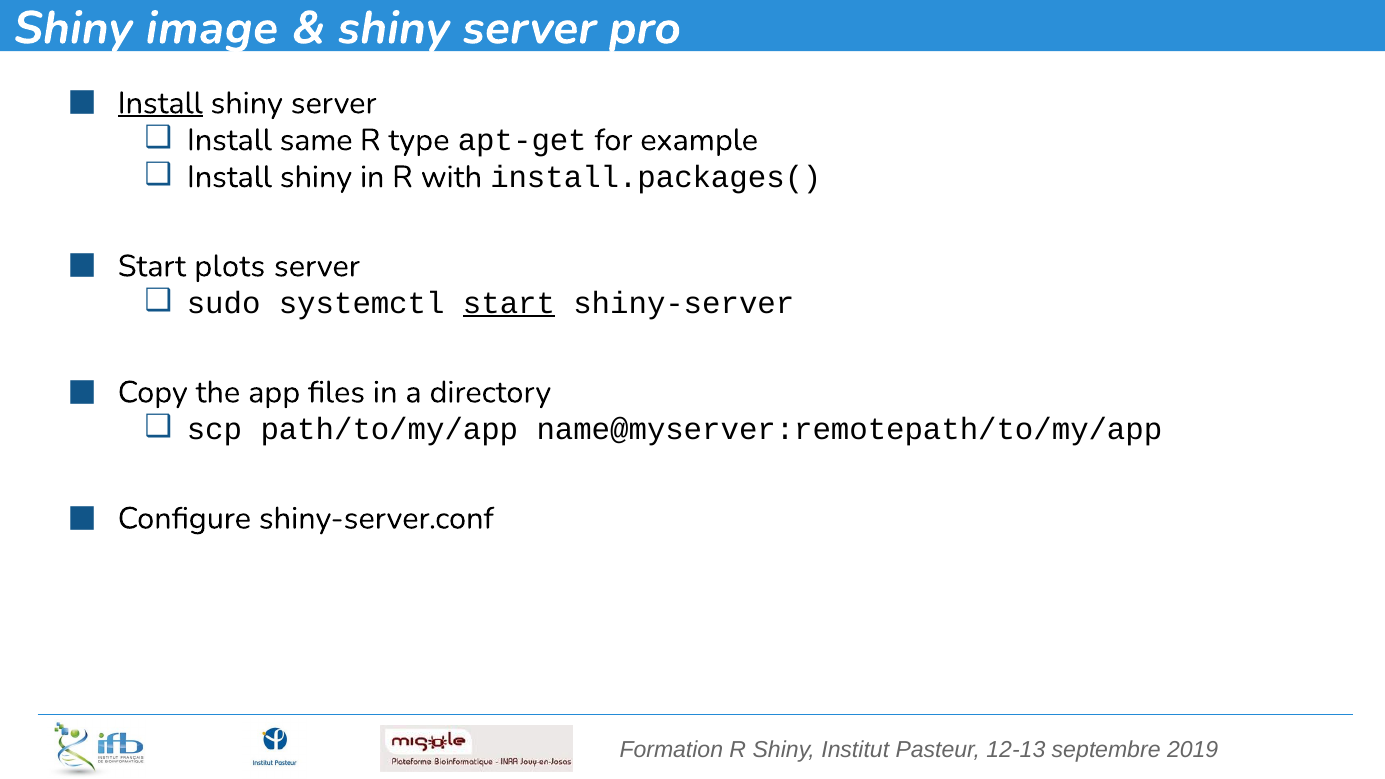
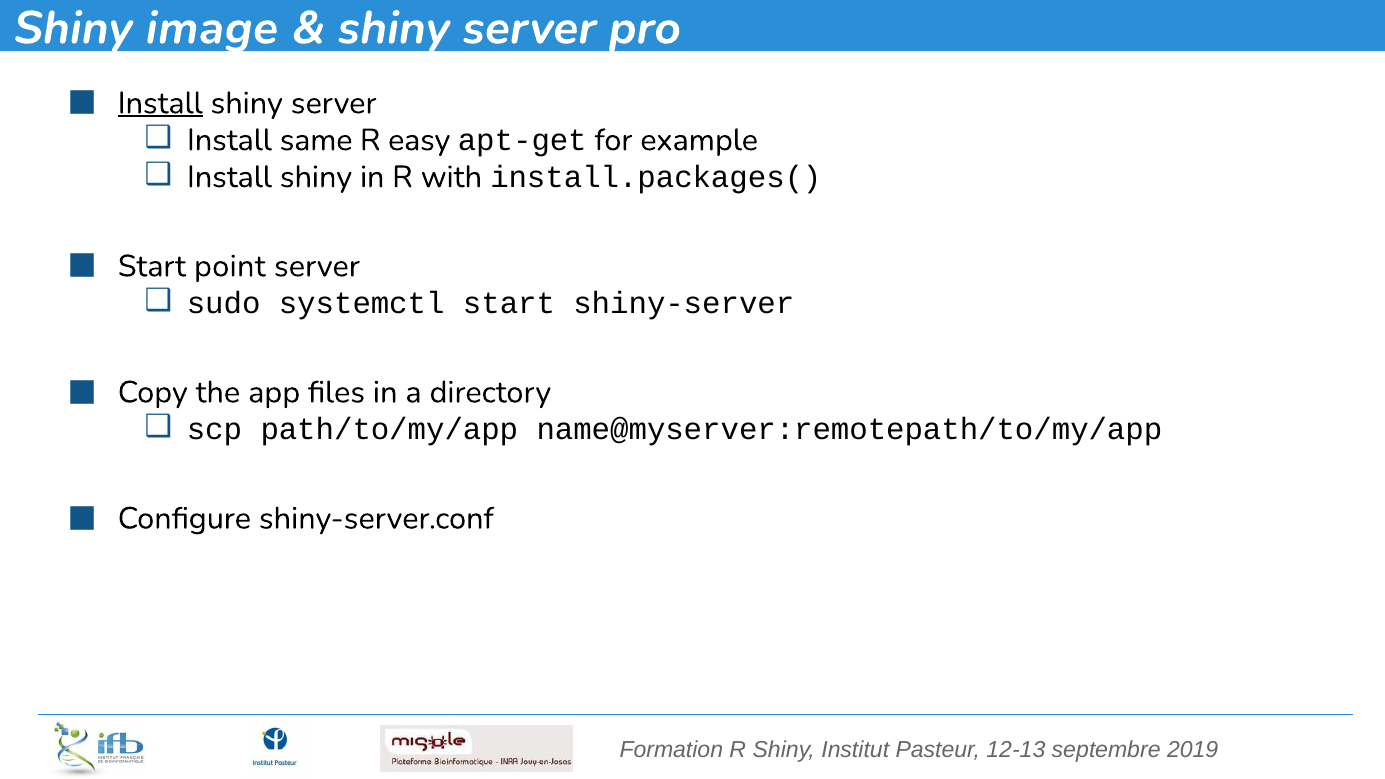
type: type -> easy
plots: plots -> point
start at (509, 303) underline: present -> none
